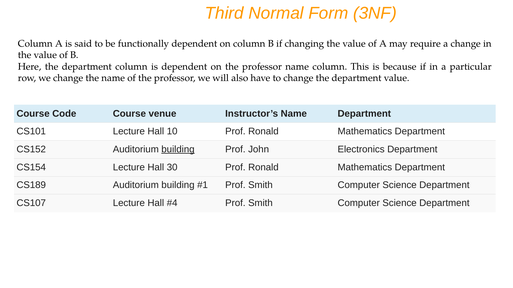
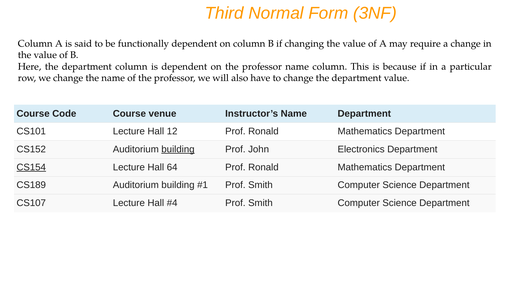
10: 10 -> 12
CS154 underline: none -> present
30: 30 -> 64
